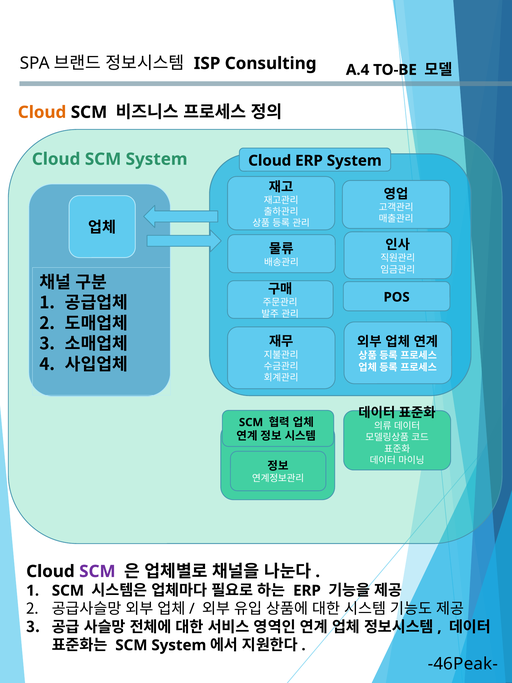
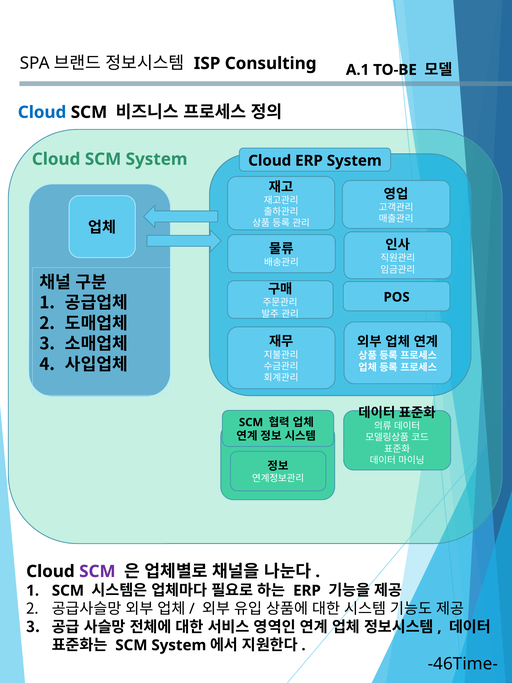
A.4: A.4 -> A.1
Cloud at (42, 112) colour: orange -> blue
-46Peak-: -46Peak- -> -46Time-
